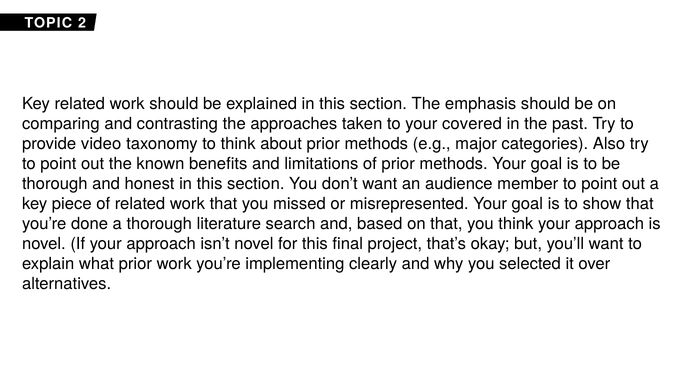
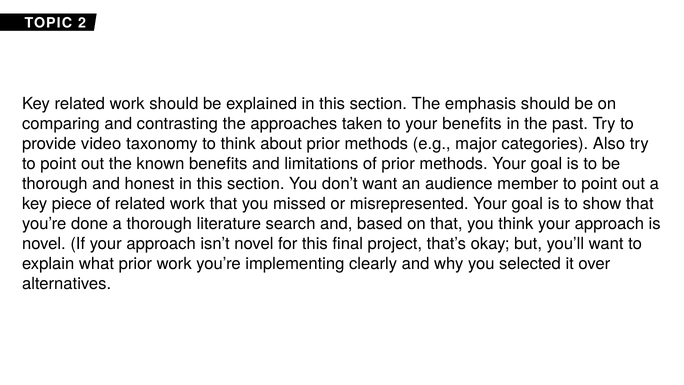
your covered: covered -> benefits
